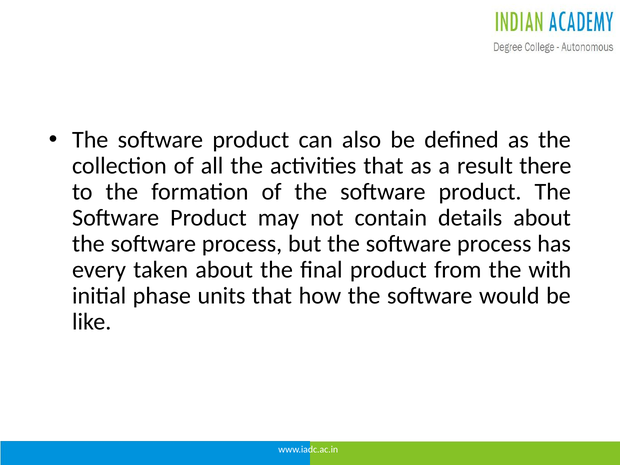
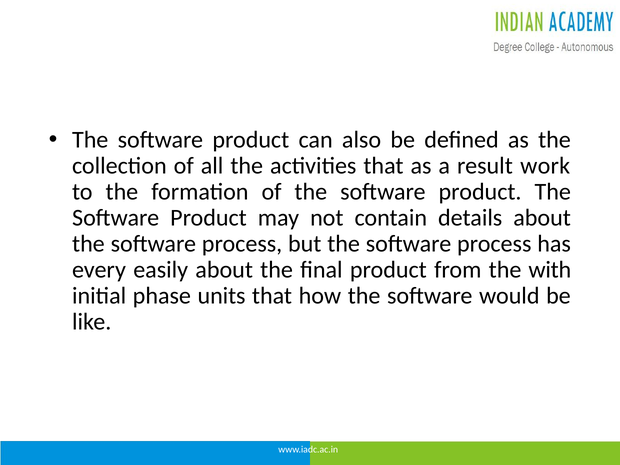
there: there -> work
taken: taken -> easily
